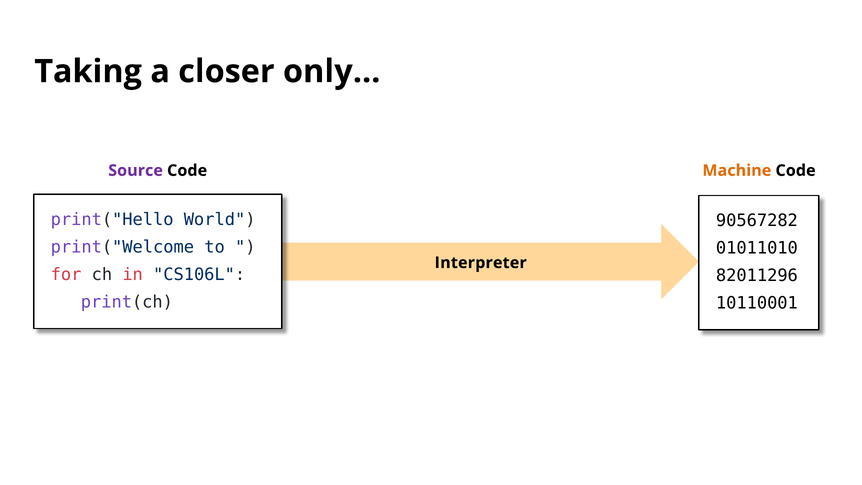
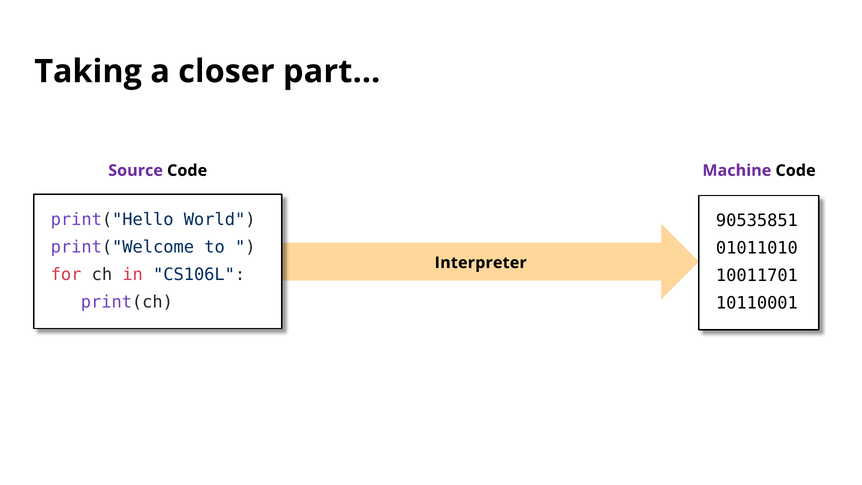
only…: only… -> part…
Machine colour: orange -> purple
90567282: 90567282 -> 90535851
82011296: 82011296 -> 10011701
